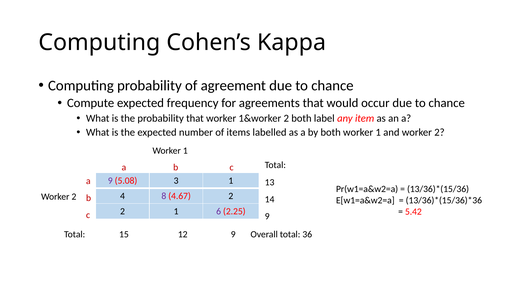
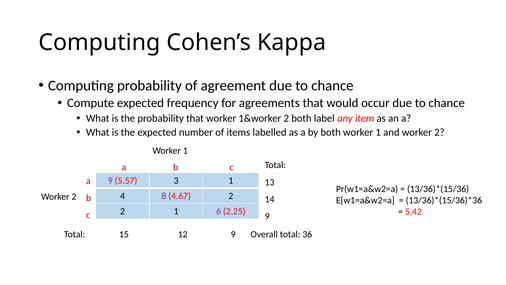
5.08: 5.08 -> 5.57
